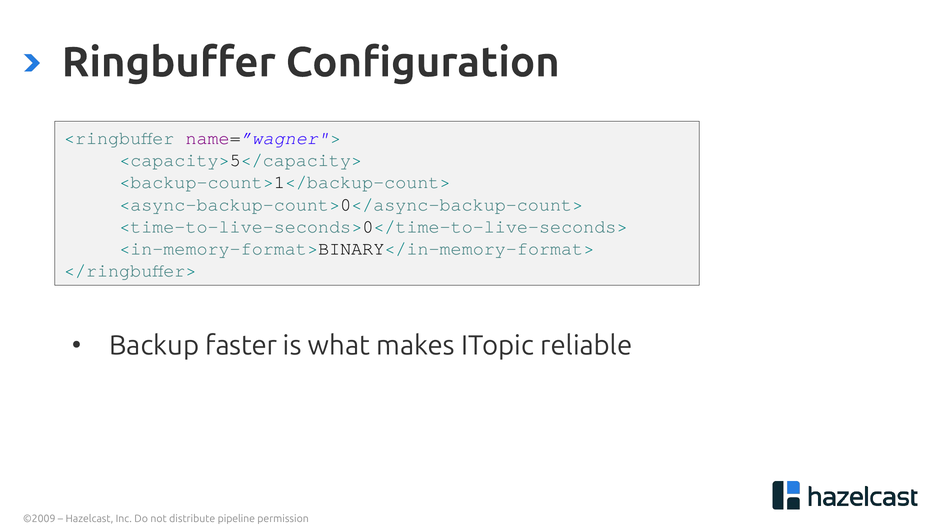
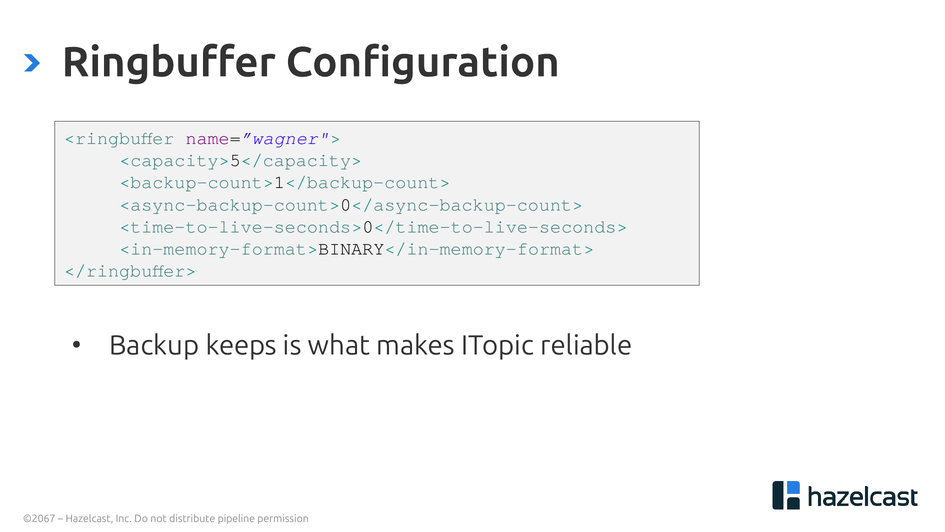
faster: faster -> keeps
©2009: ©2009 -> ©2067
